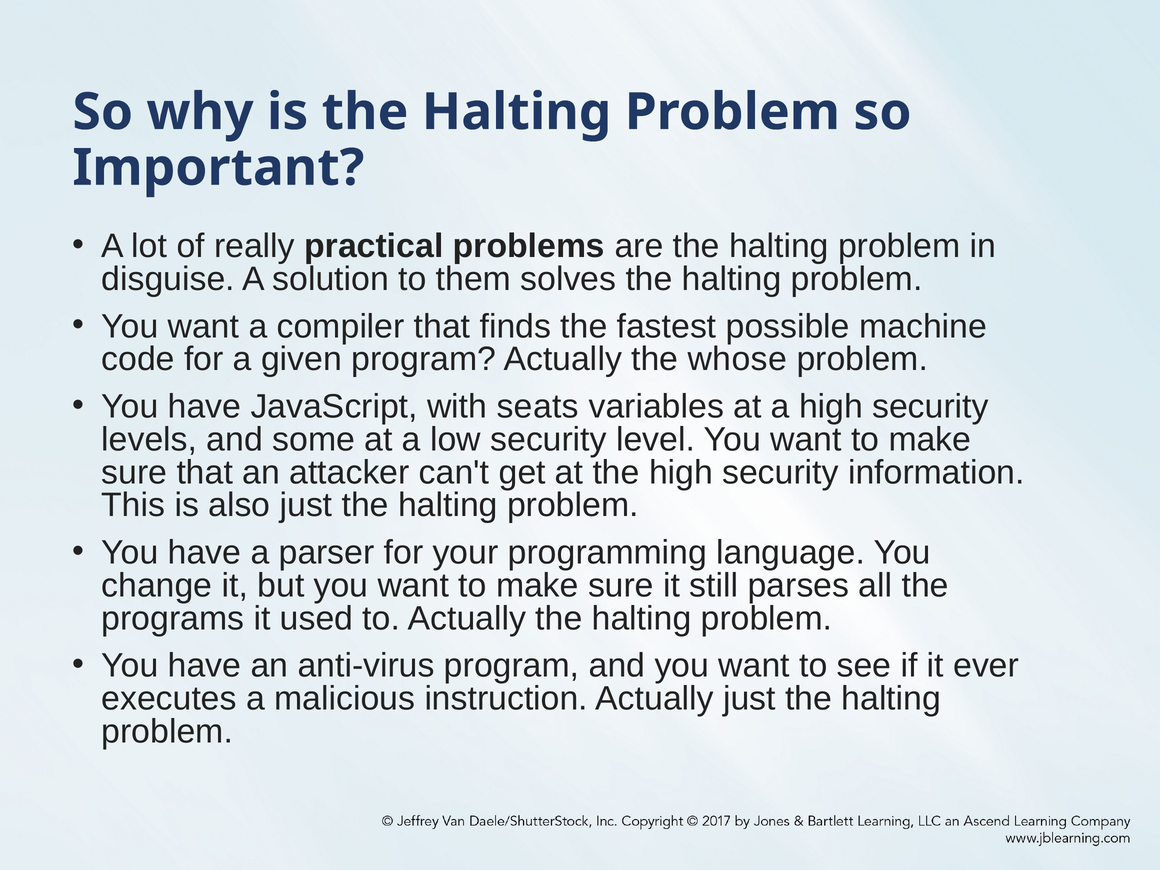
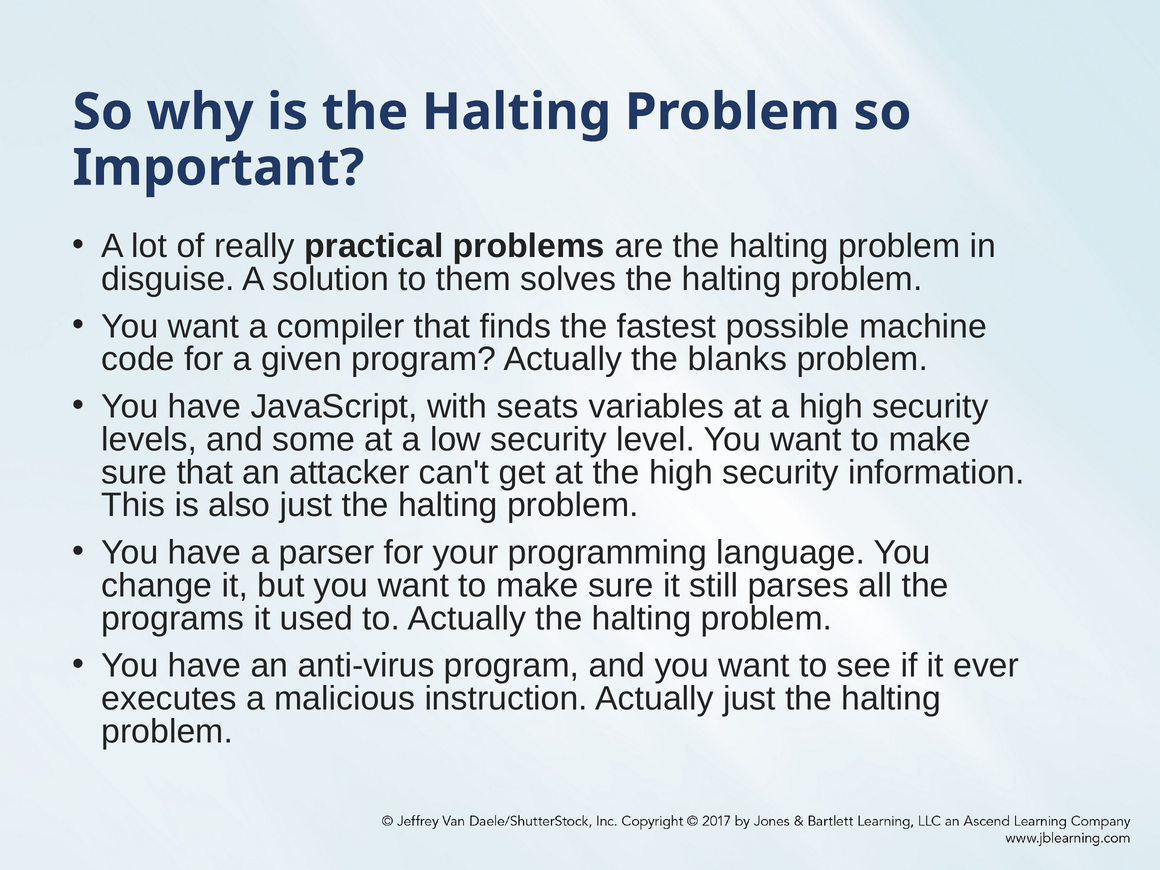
whose: whose -> blanks
